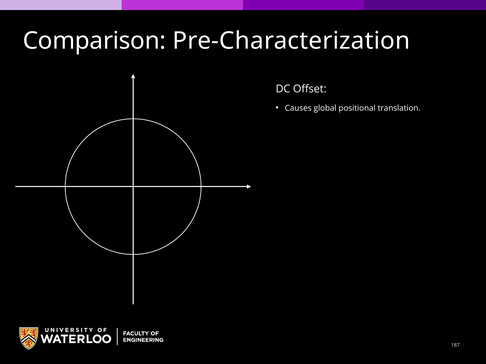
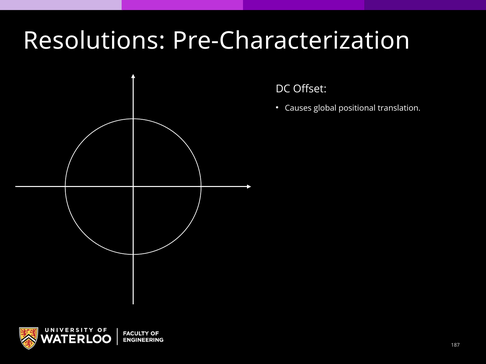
Comparison: Comparison -> Resolutions
